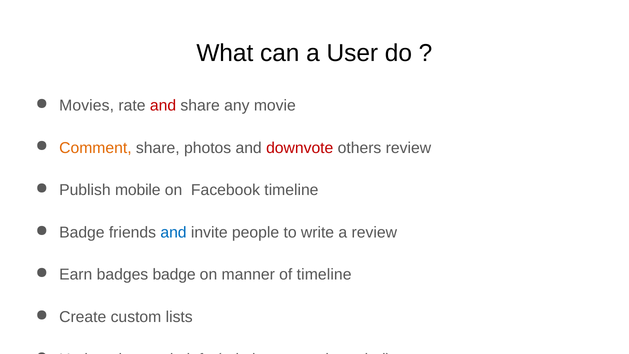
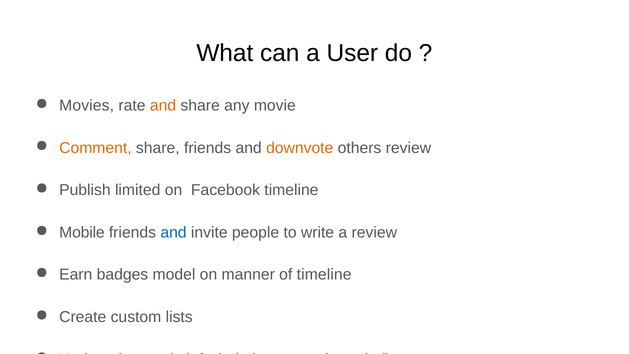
and at (163, 106) colour: red -> orange
share photos: photos -> friends
downvote colour: red -> orange
mobile: mobile -> limited
Badge at (82, 232): Badge -> Mobile
badges badge: badge -> model
